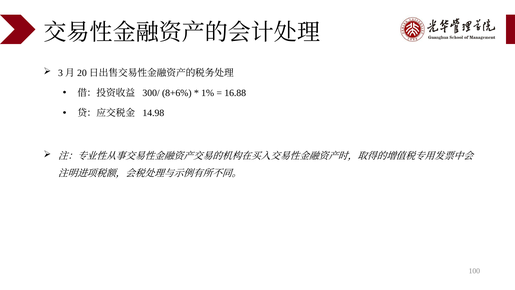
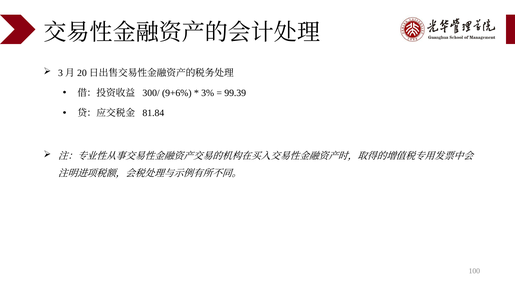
8+6%: 8+6% -> 9+6%
1%: 1% -> 3%
16.88: 16.88 -> 99.39
14.98: 14.98 -> 81.84
